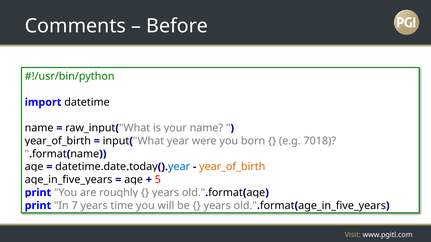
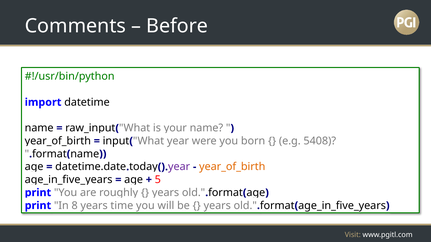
7018: 7018 -> 5408
year at (179, 167) colour: blue -> purple
7: 7 -> 8
